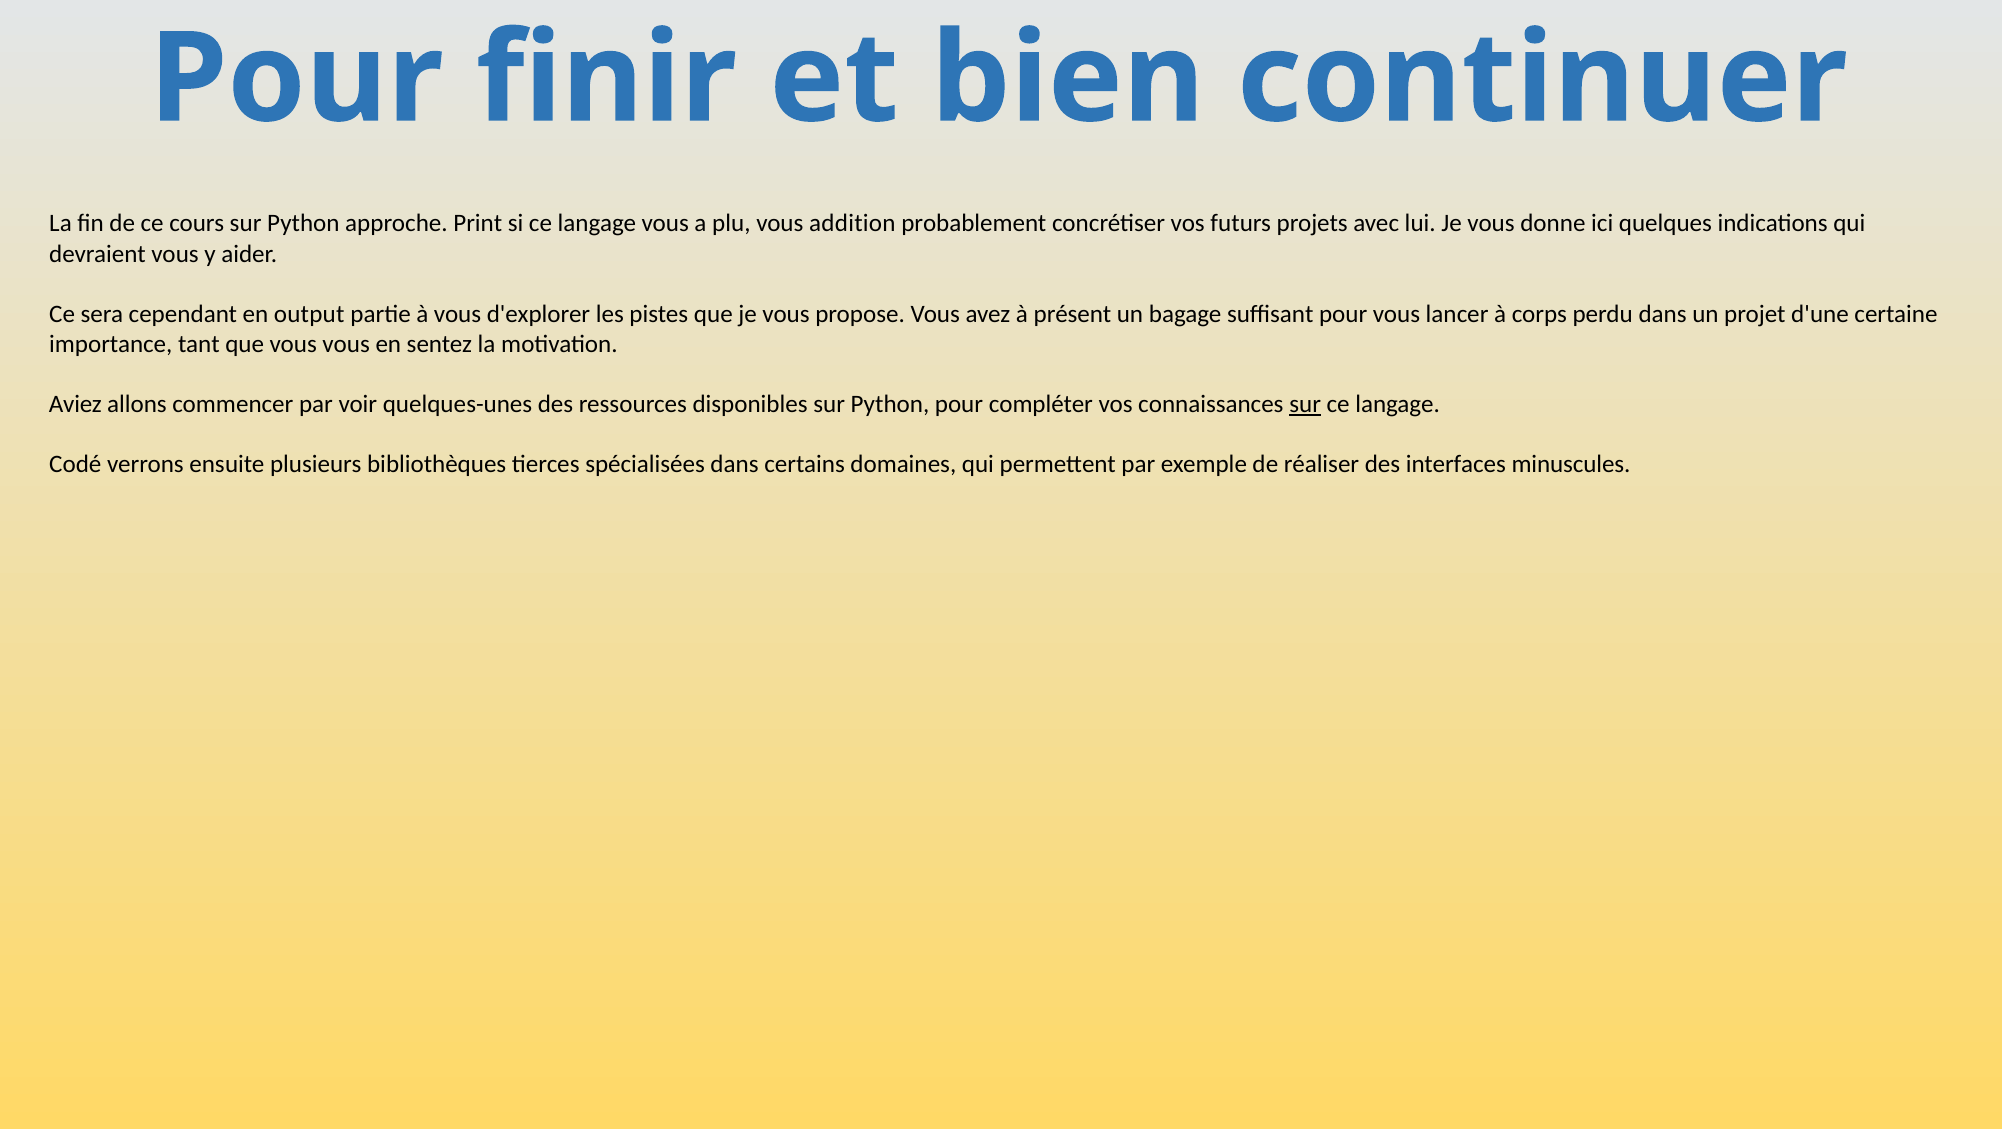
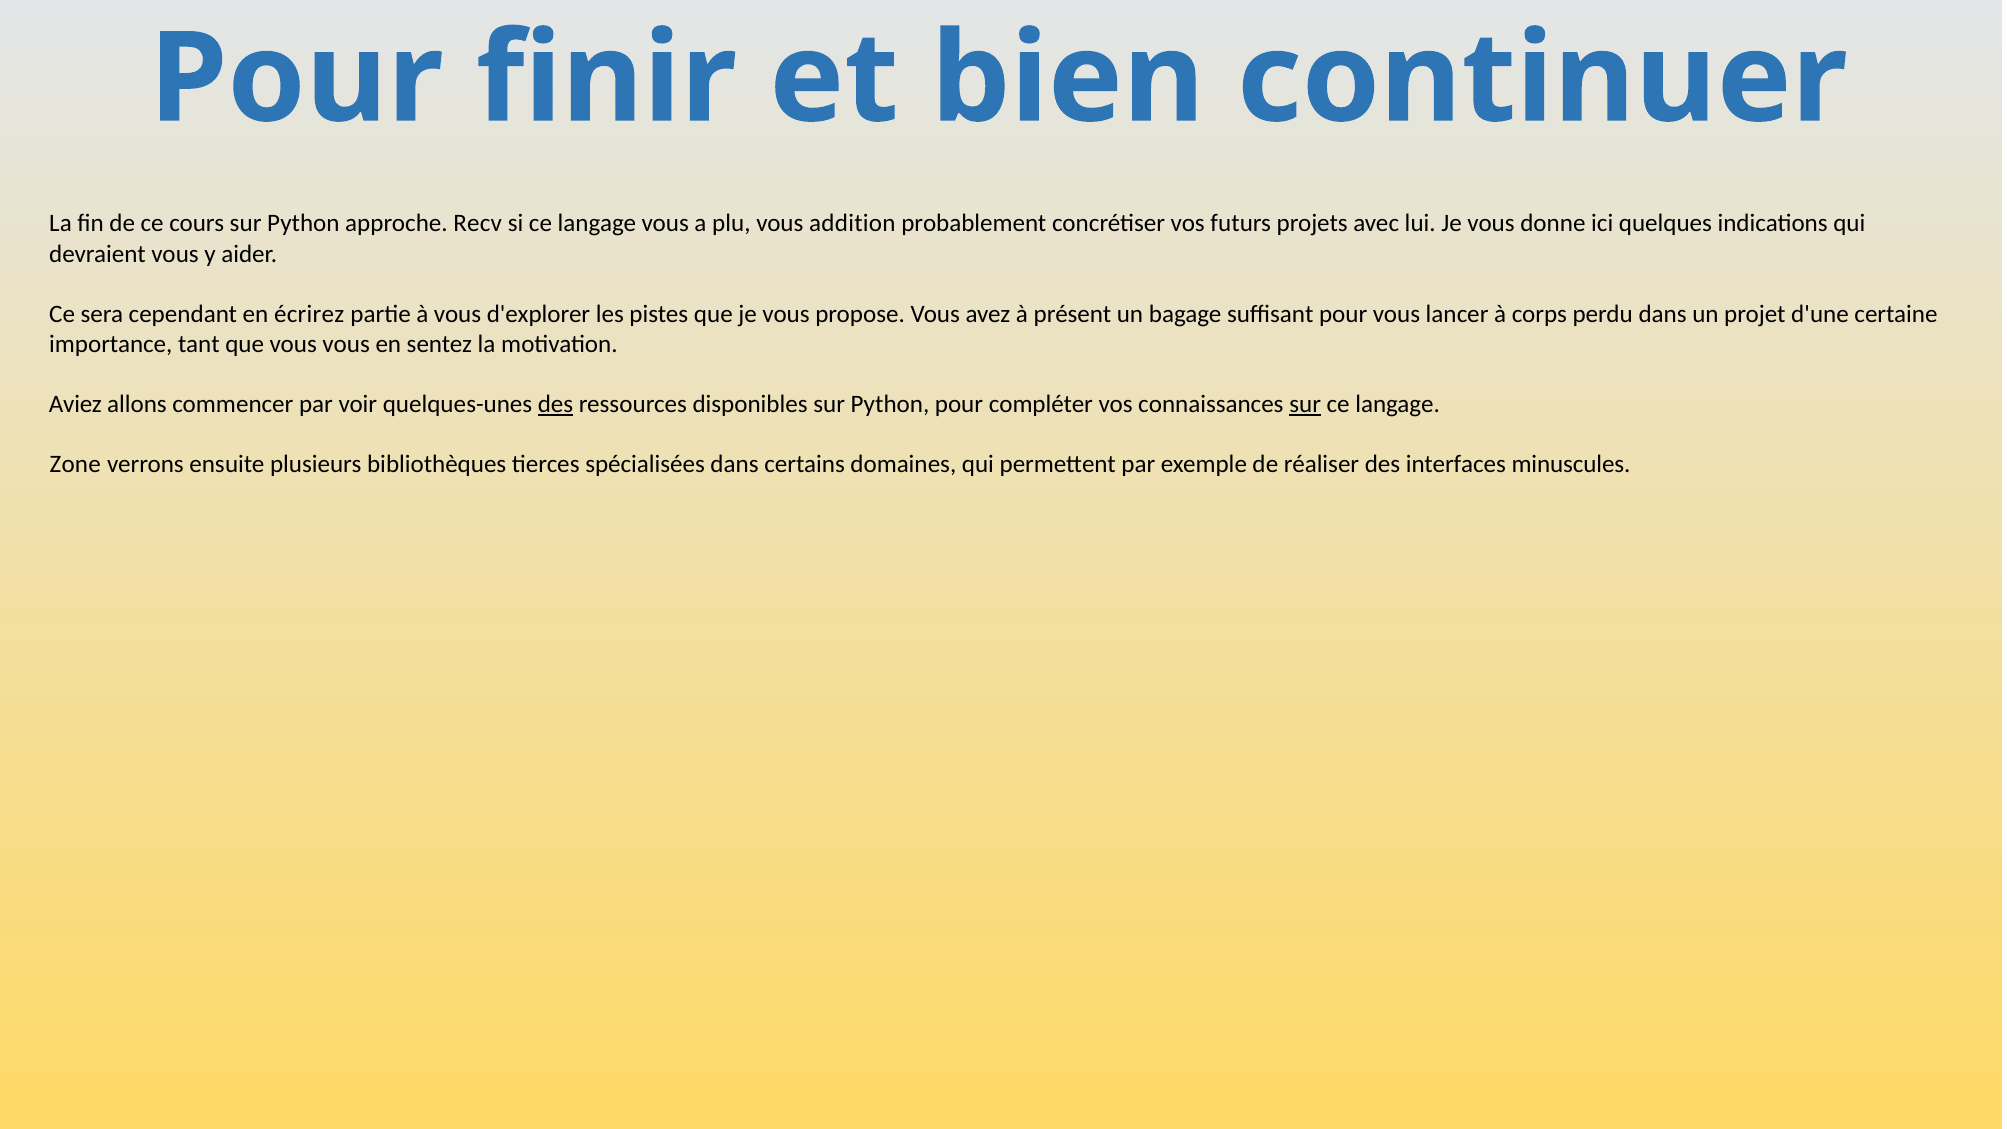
Print: Print -> Recv
output: output -> écrirez
des at (556, 404) underline: none -> present
Codé: Codé -> Zone
